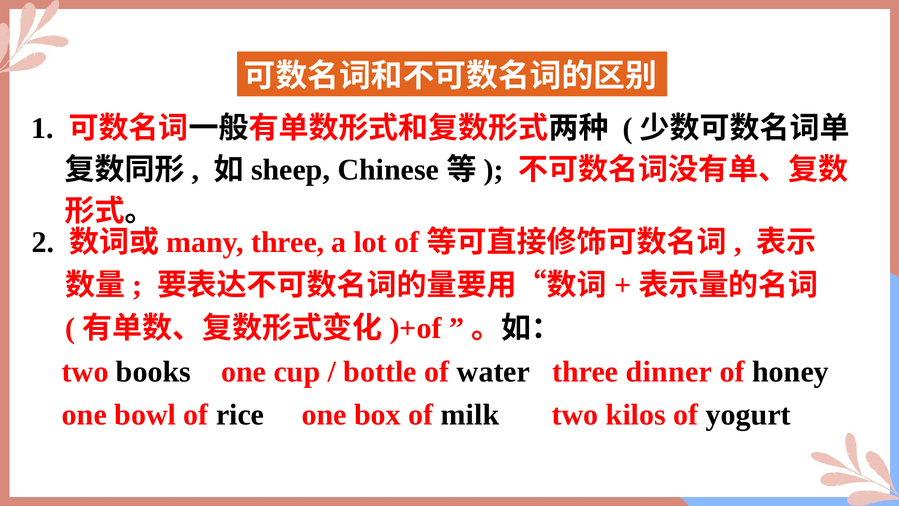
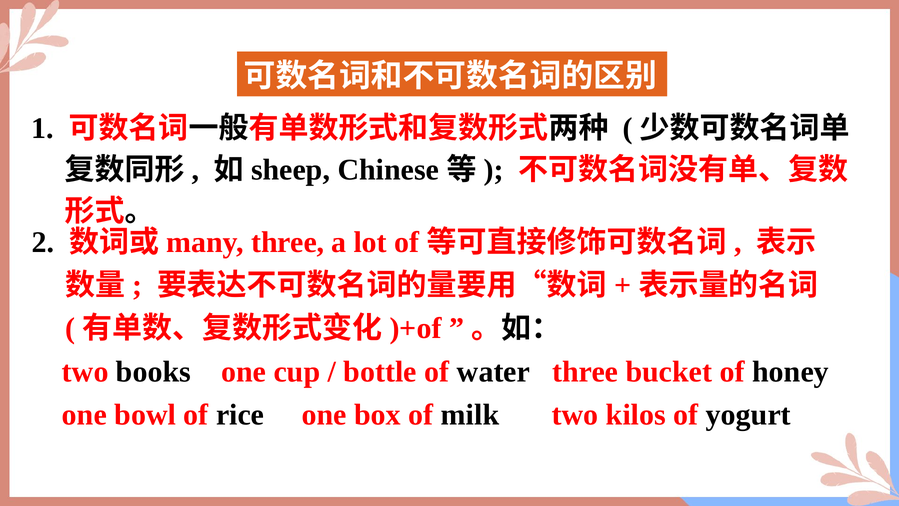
dinner: dinner -> bucket
